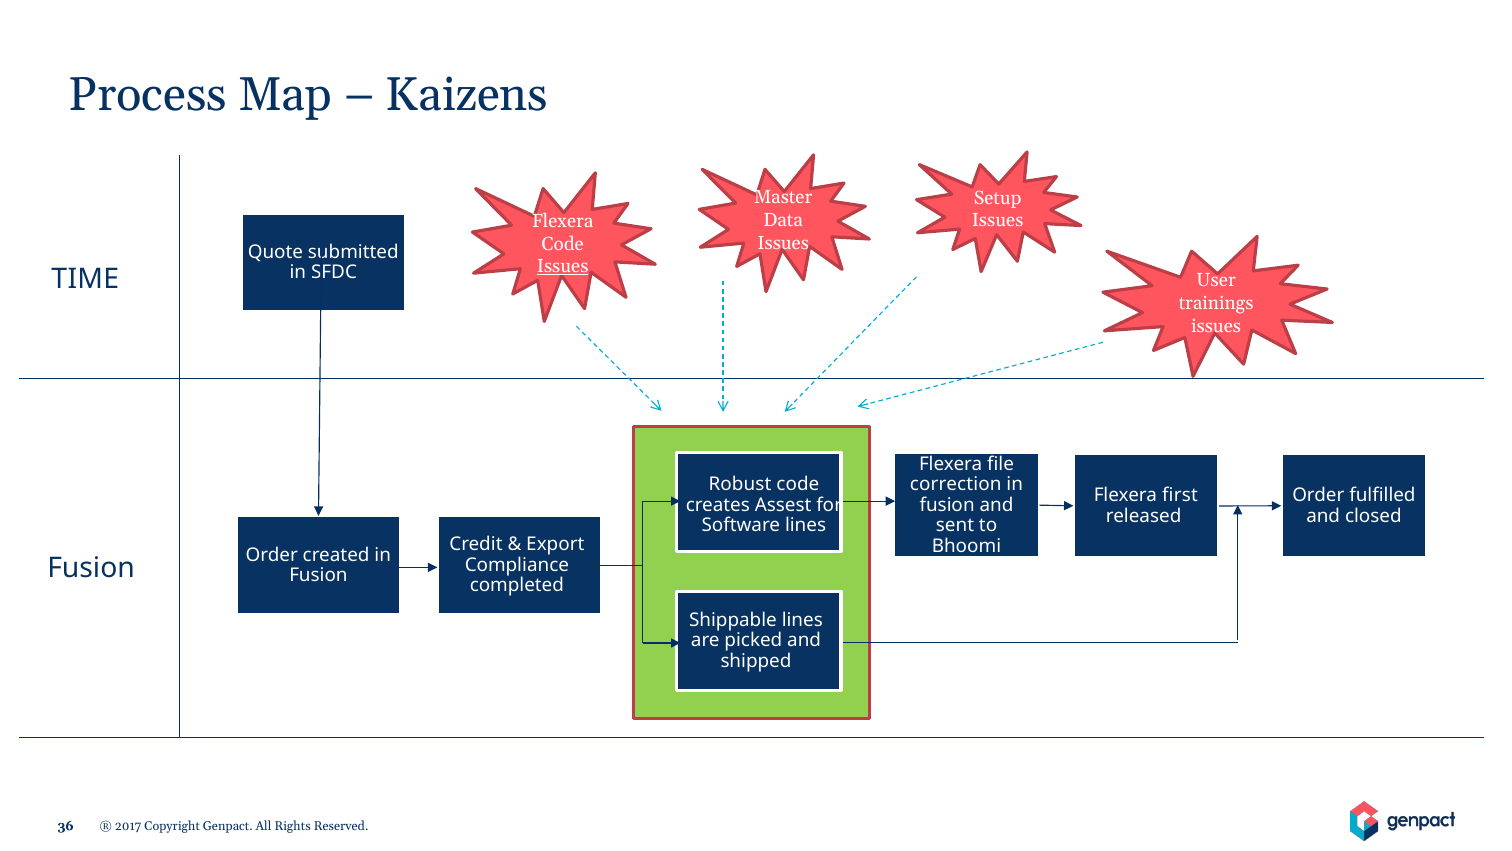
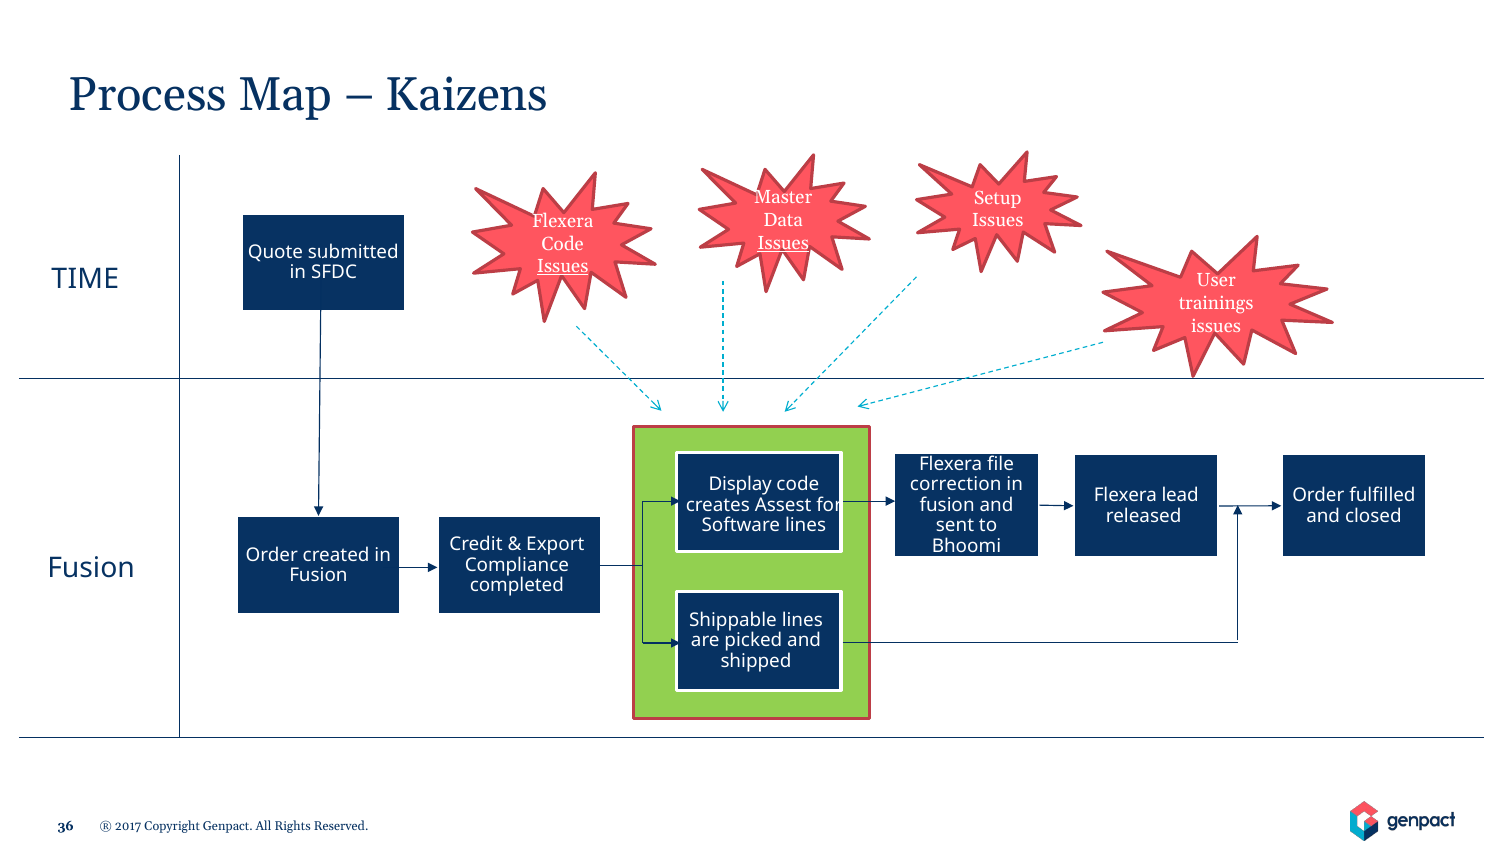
Issues at (783, 243) underline: none -> present
Robust: Robust -> Display
first: first -> lead
